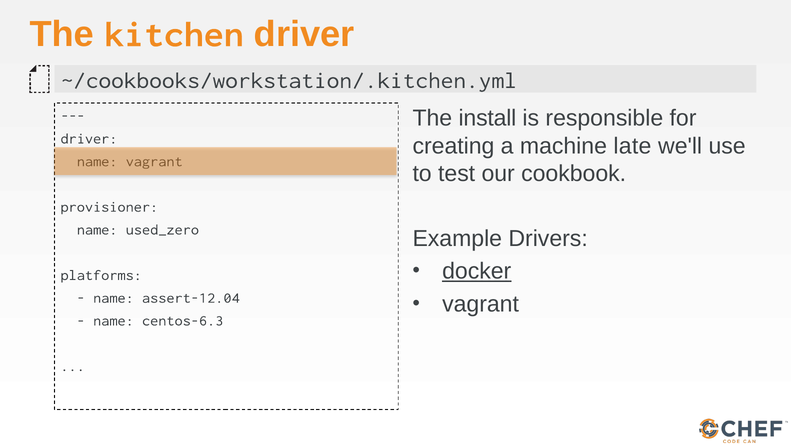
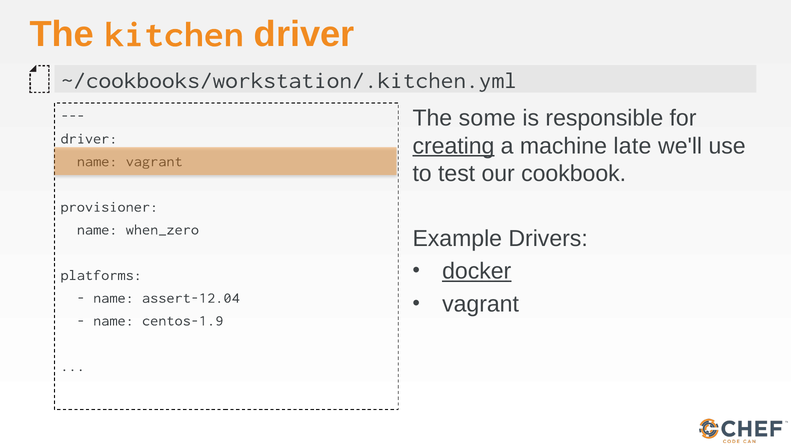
install: install -> some
creating underline: none -> present
used_zero: used_zero -> when_zero
centos-6.3: centos-6.3 -> centos-1.9
